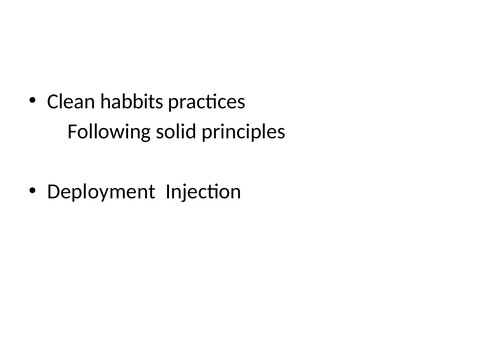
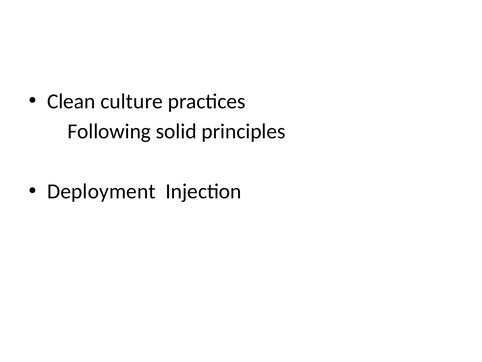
habbits: habbits -> culture
